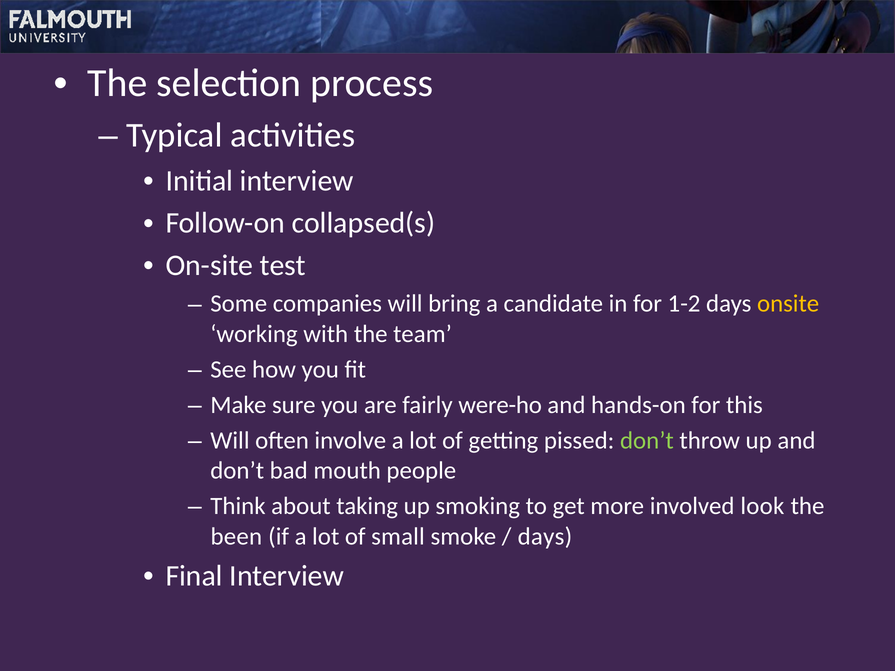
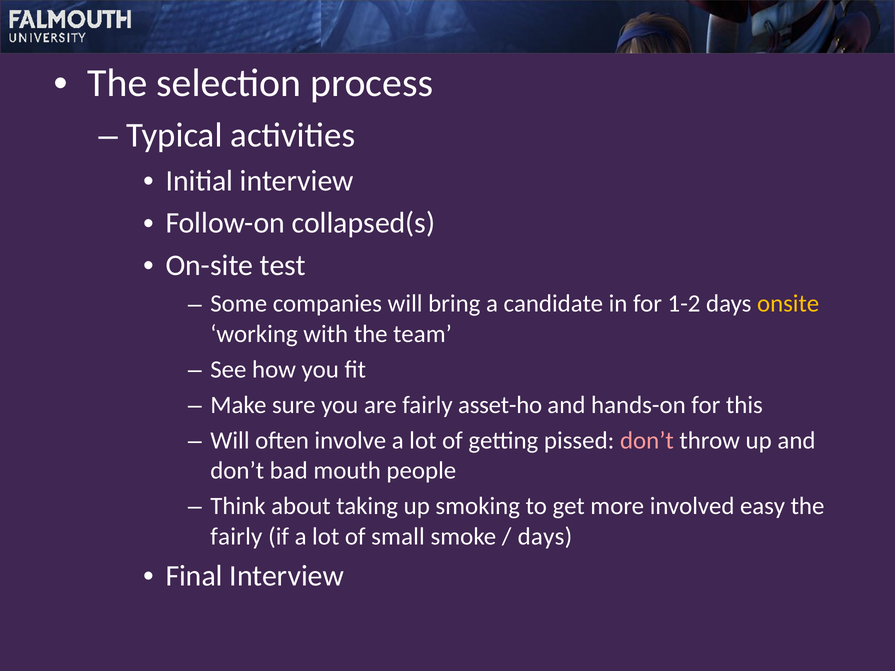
were-ho: were-ho -> asset-ho
don’t at (647, 441) colour: light green -> pink
look: look -> easy
been at (236, 537): been -> fairly
